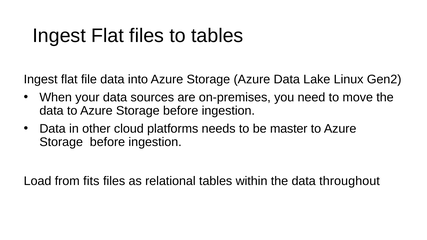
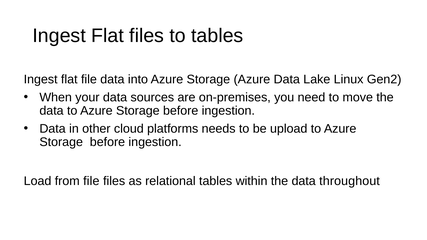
master: master -> upload
from fits: fits -> file
